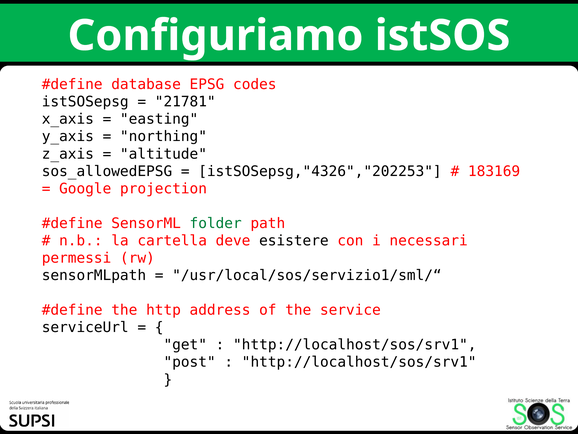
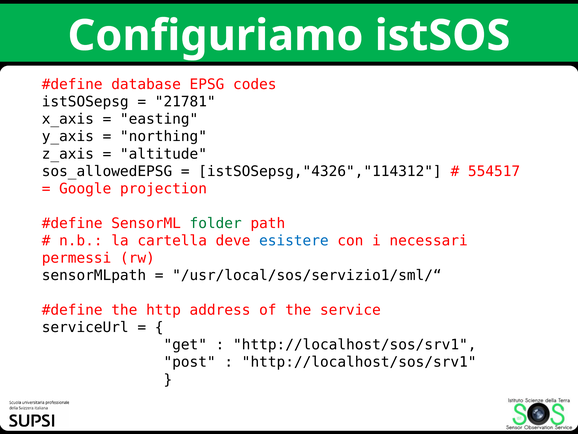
istSOSepsg,"4326","202253: istSOSepsg,"4326","202253 -> istSOSepsg,"4326","114312
183169: 183169 -> 554517
esistere colour: black -> blue
